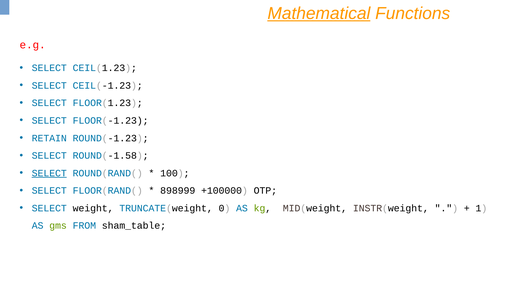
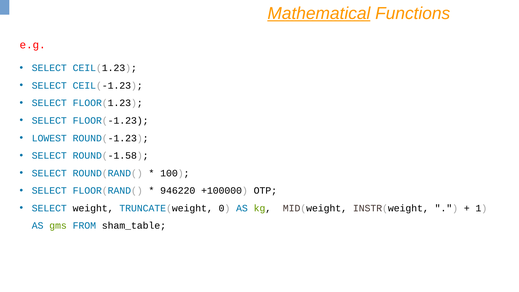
RETAIN: RETAIN -> LOWEST
SELECT at (49, 173) underline: present -> none
898999: 898999 -> 946220
